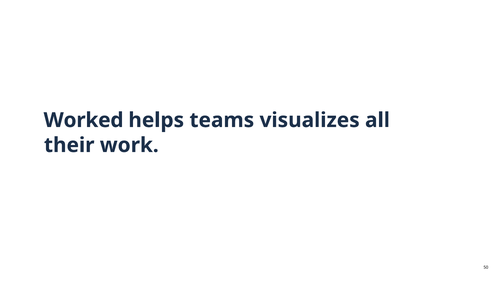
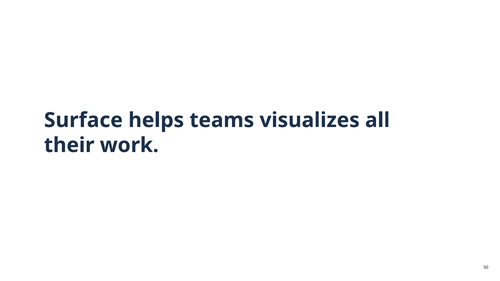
Worked: Worked -> Surface
